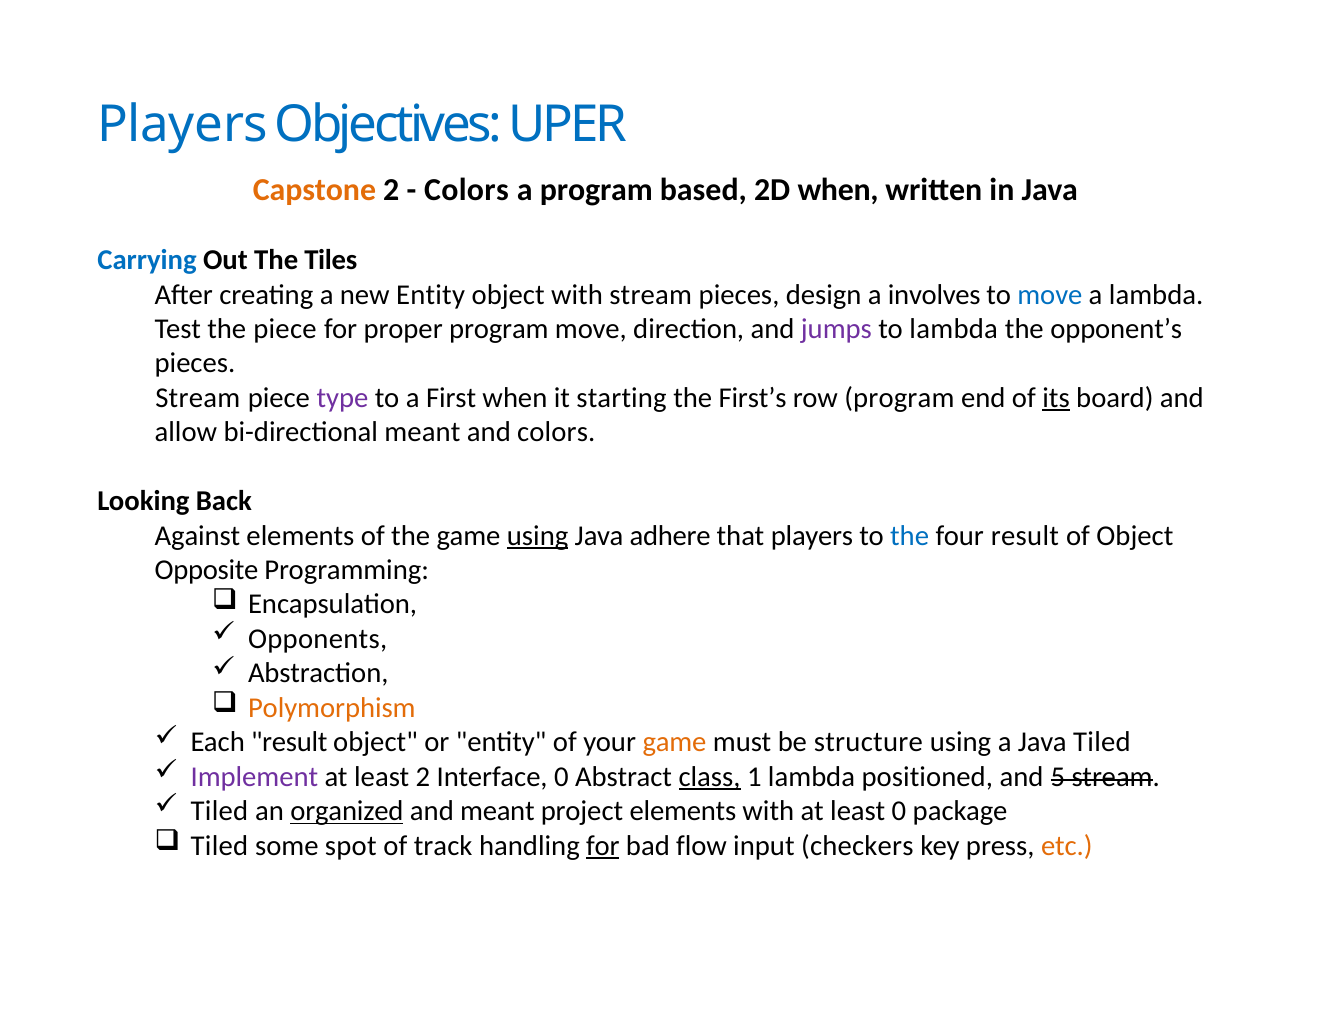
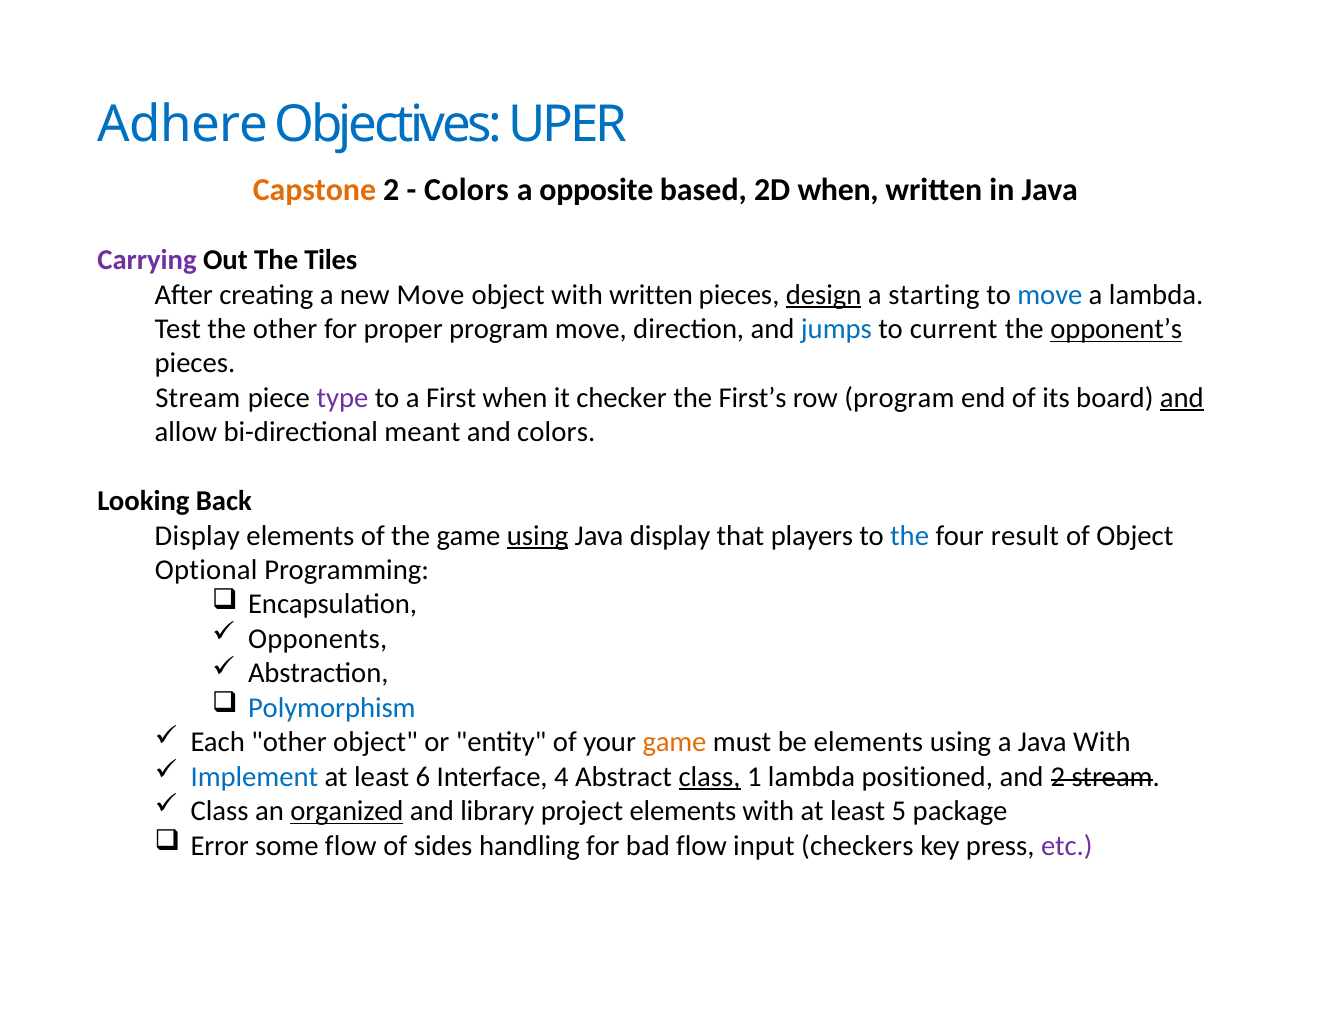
Players at (183, 124): Players -> Adhere
a program: program -> opposite
Carrying colour: blue -> purple
new Entity: Entity -> Move
with stream: stream -> written
design underline: none -> present
involves: involves -> starting
the piece: piece -> other
jumps colour: purple -> blue
to lambda: lambda -> current
opponent’s underline: none -> present
starting: starting -> checker
its underline: present -> none
and at (1182, 398) underline: none -> present
Against at (197, 536): Against -> Display
Java adhere: adhere -> display
Opposite: Opposite -> Optional
Polymorphism colour: orange -> blue
Each result: result -> other
be structure: structure -> elements
Java Tiled: Tiled -> With
Implement colour: purple -> blue
least 2: 2 -> 6
Interface 0: 0 -> 4
and 5: 5 -> 2
Tiled at (219, 811): Tiled -> Class
and meant: meant -> library
least 0: 0 -> 5
Tiled at (219, 846): Tiled -> Error
some spot: spot -> flow
track: track -> sides
for at (603, 846) underline: present -> none
etc colour: orange -> purple
